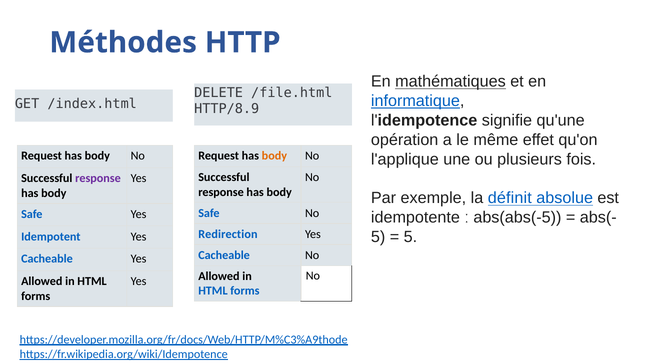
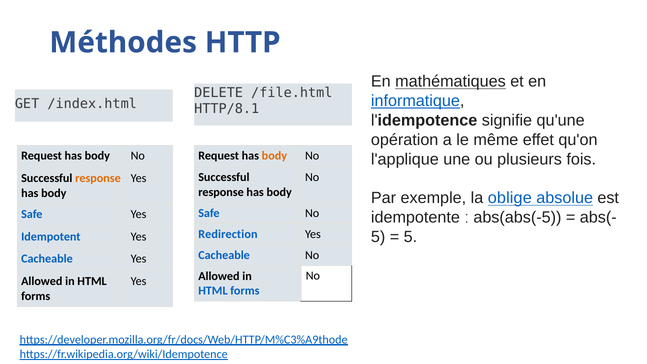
HTTP/8.9: HTTP/8.9 -> HTTP/8.1
response at (98, 178) colour: purple -> orange
définit: définit -> oblige
